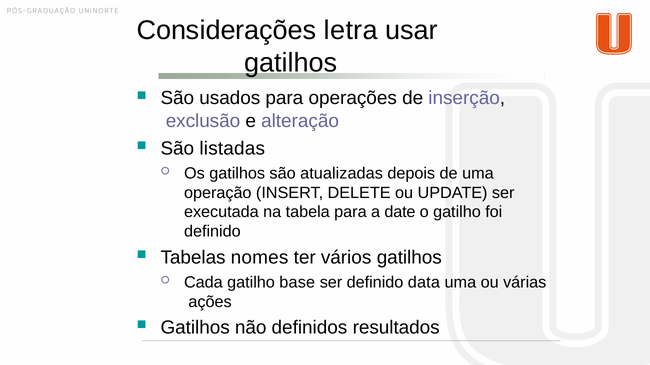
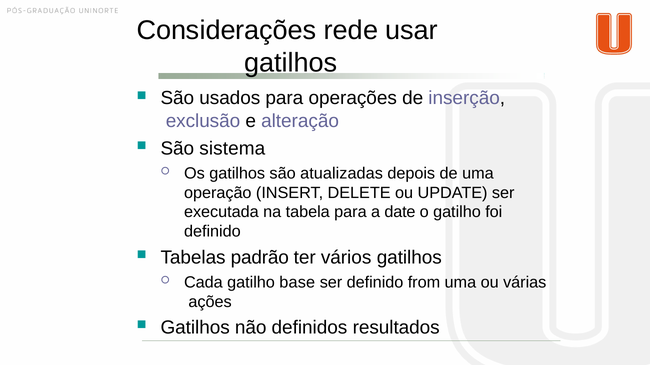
letra: letra -> rede
listadas: listadas -> sistema
nomes: nomes -> padrão
data: data -> from
